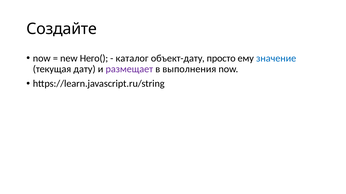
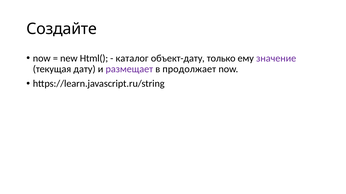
Него(: Него( -> Html(
просто: просто -> только
значение colour: blue -> purple
выполнения: выполнения -> продолжает
